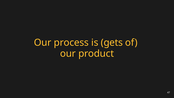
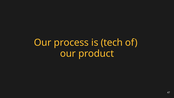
gets: gets -> tech
